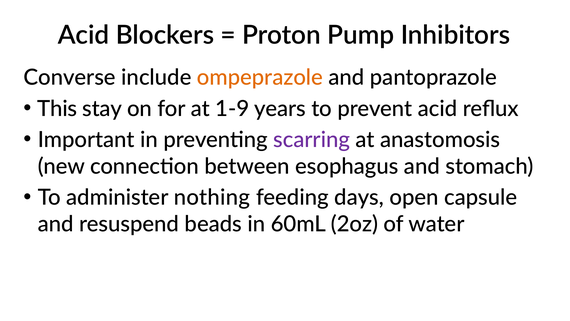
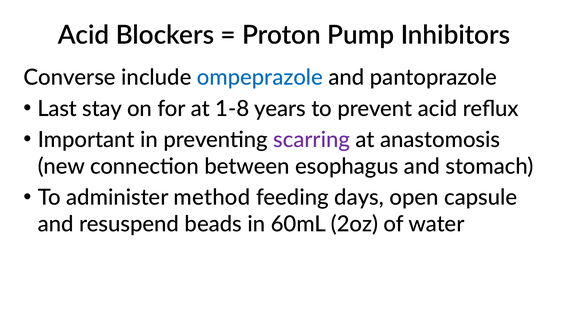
ompeprazole colour: orange -> blue
This: This -> Last
1-9: 1-9 -> 1-8
nothing: nothing -> method
